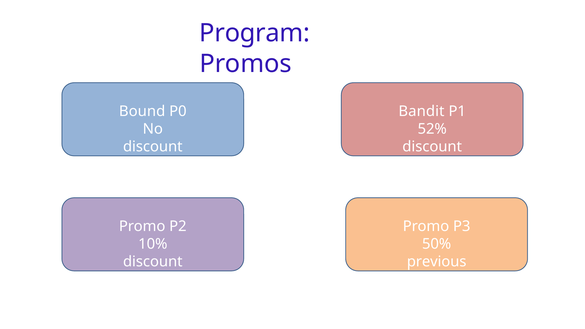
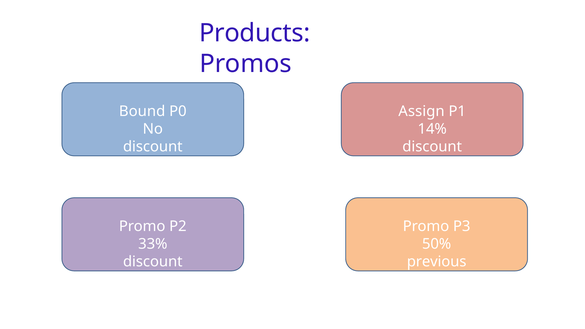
Program: Program -> Products
Bandit: Bandit -> Assign
52%: 52% -> 14%
10%: 10% -> 33%
